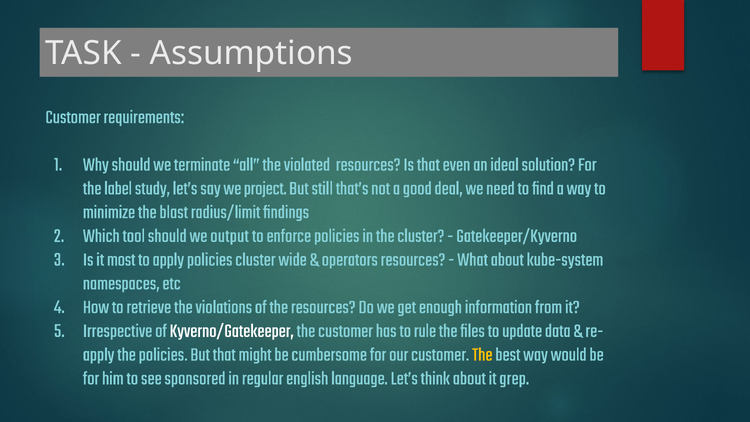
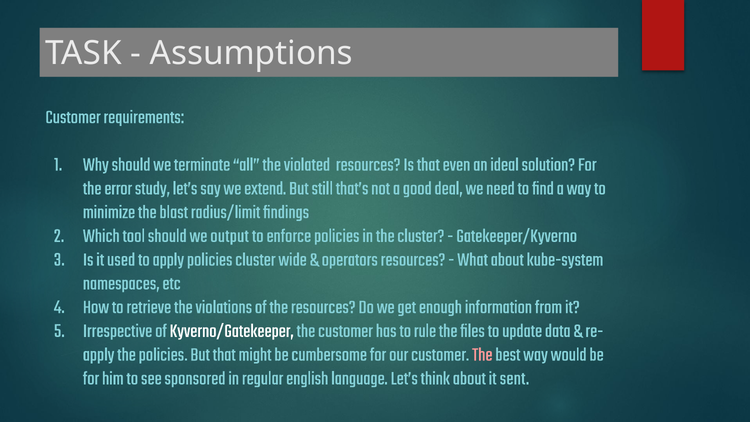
label: label -> error
project: project -> extend
most: most -> used
The at (482, 354) colour: yellow -> pink
grep: grep -> sent
